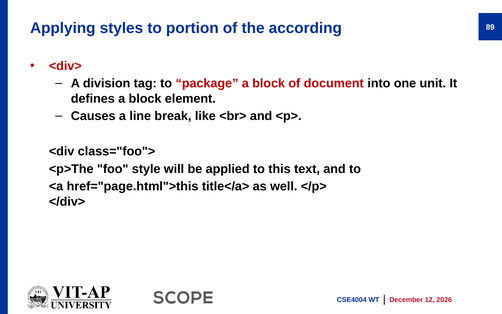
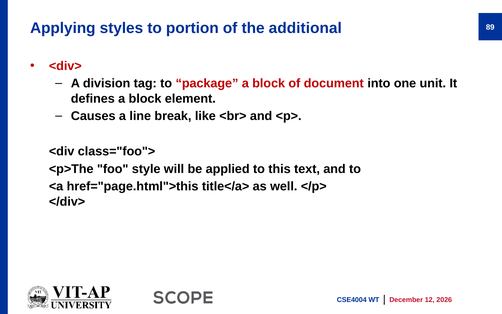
according: according -> additional
